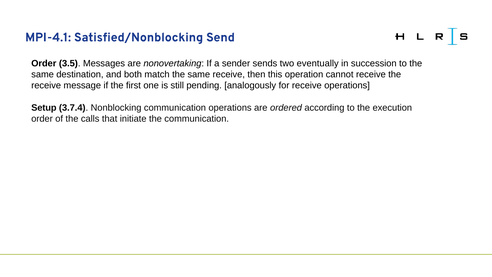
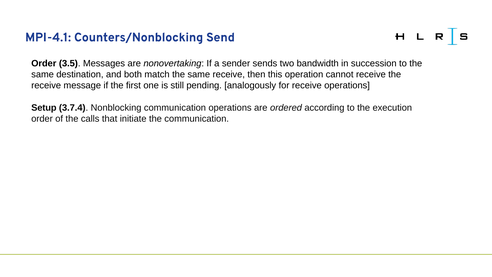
Satisfied/Nonblocking: Satisfied/Nonblocking -> Counters/Nonblocking
eventually: eventually -> bandwidth
